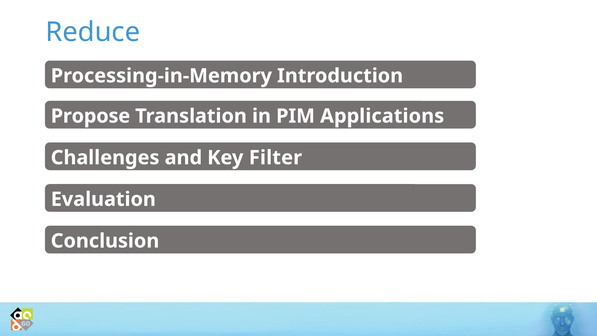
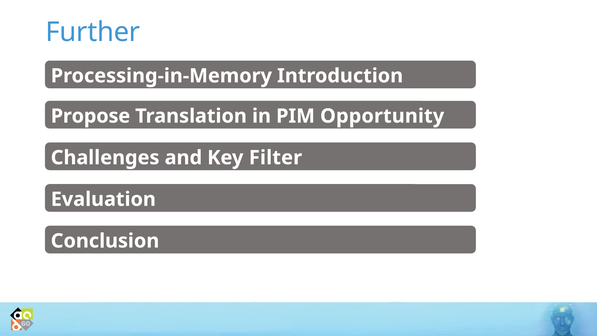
Reduce: Reduce -> Further
Applications: Applications -> Opportunity
